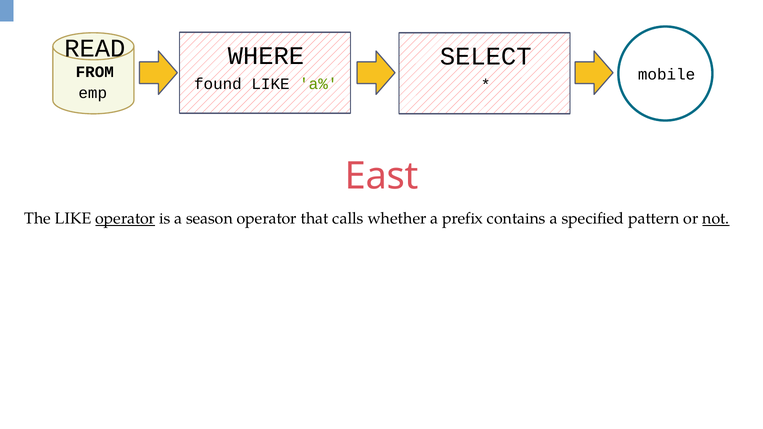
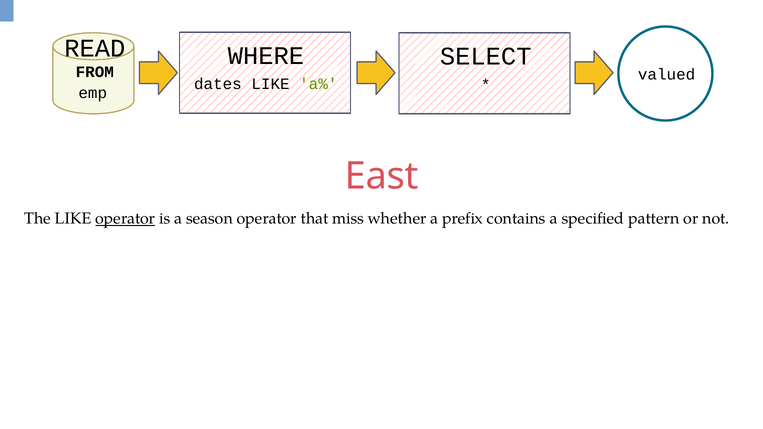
mobile: mobile -> valued
found: found -> dates
calls: calls -> miss
not underline: present -> none
